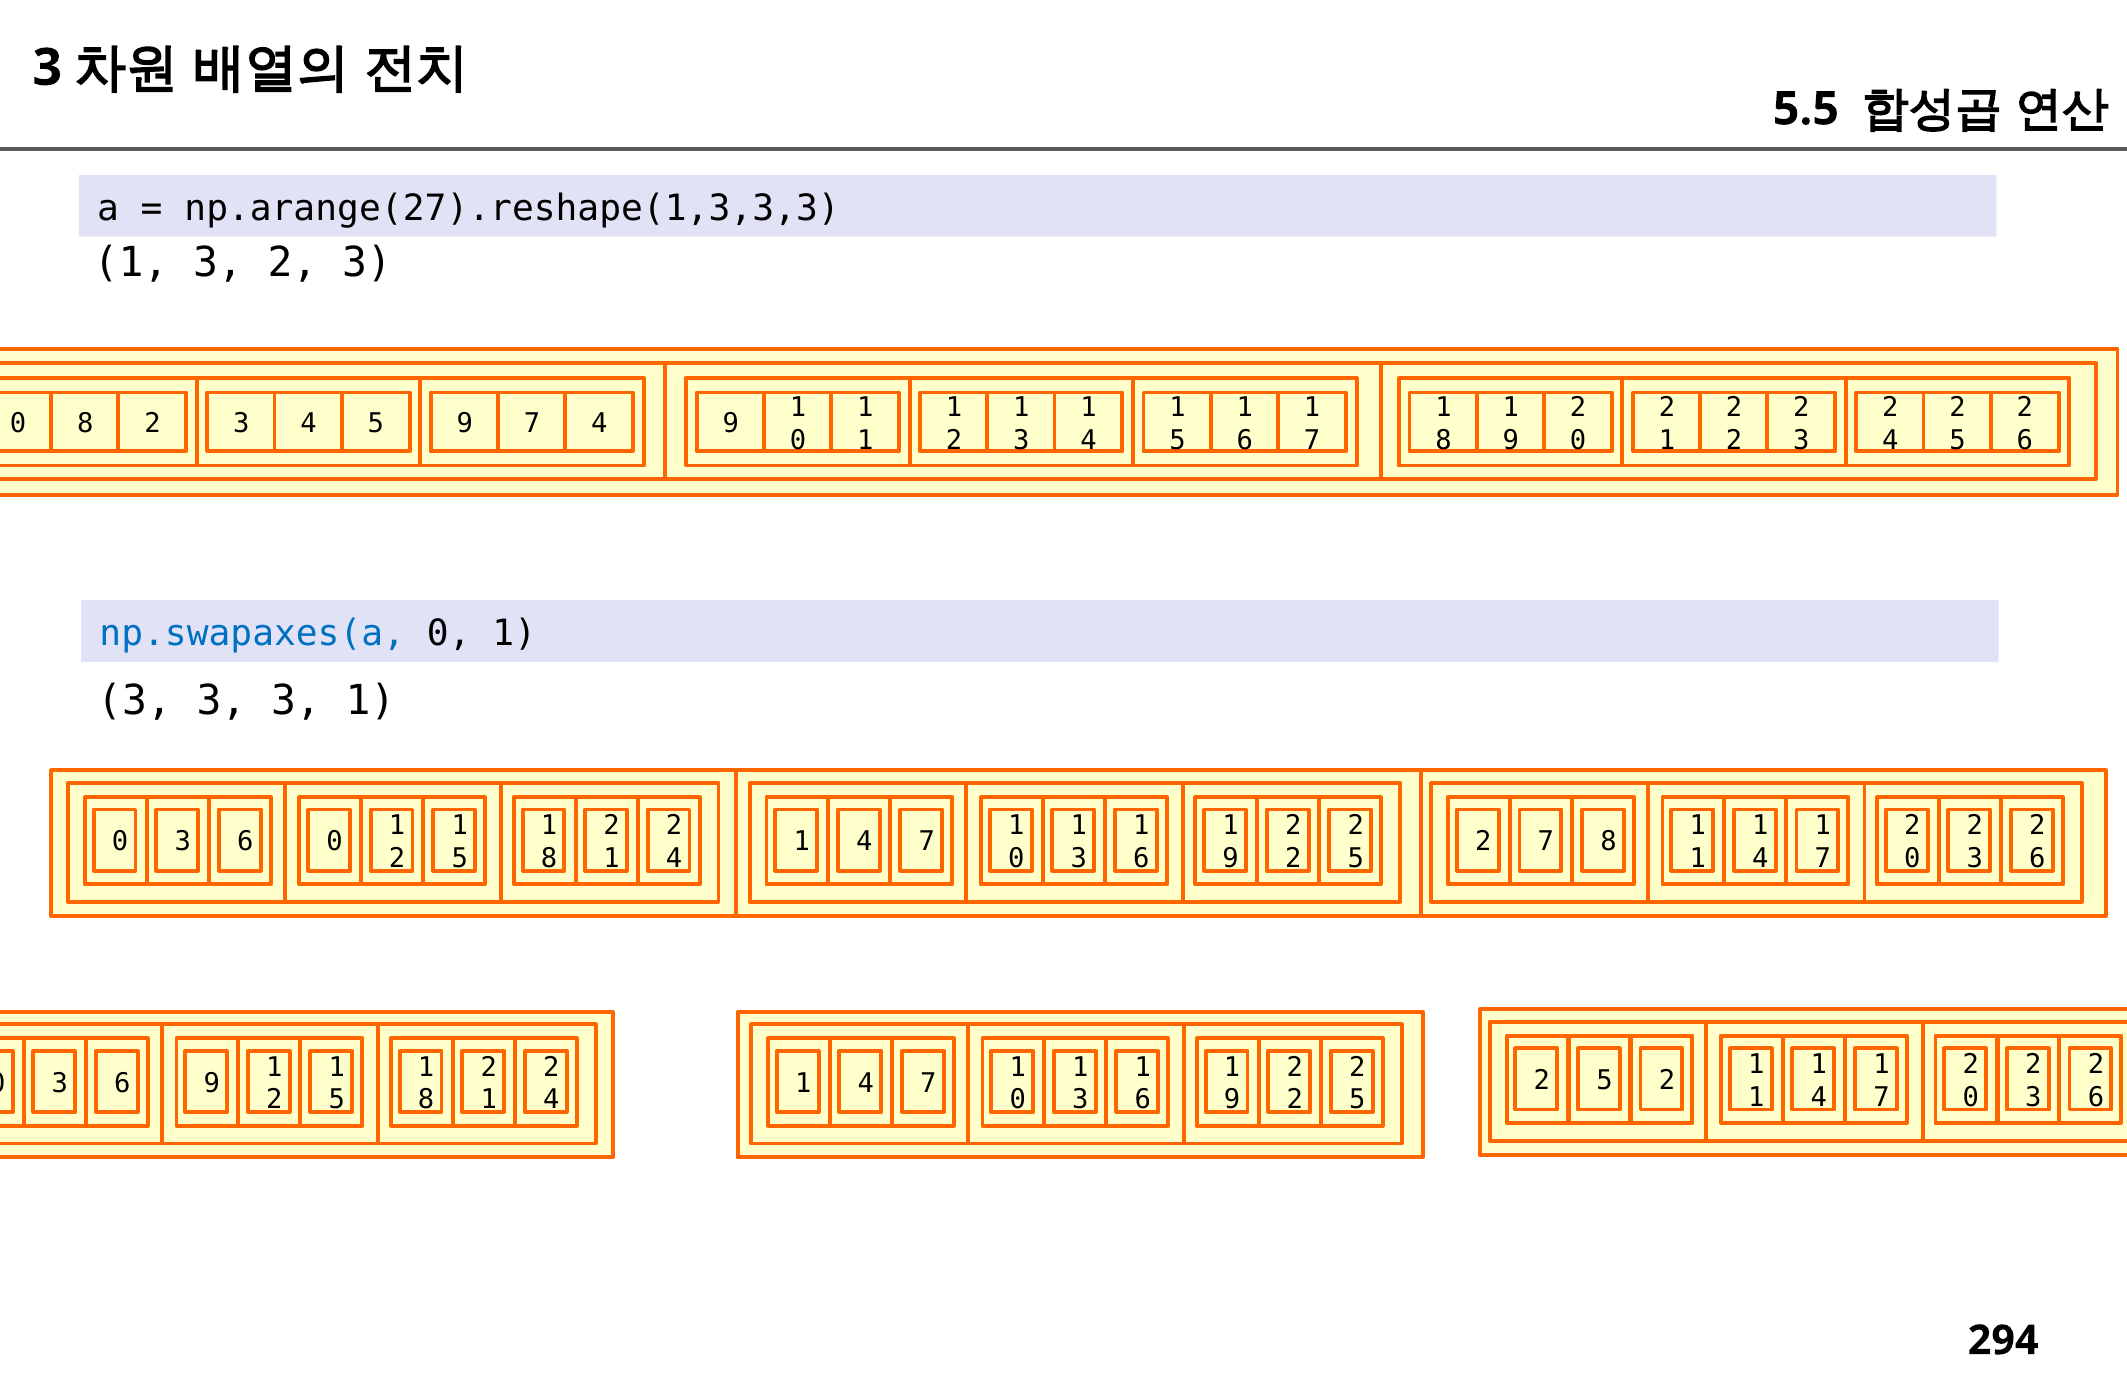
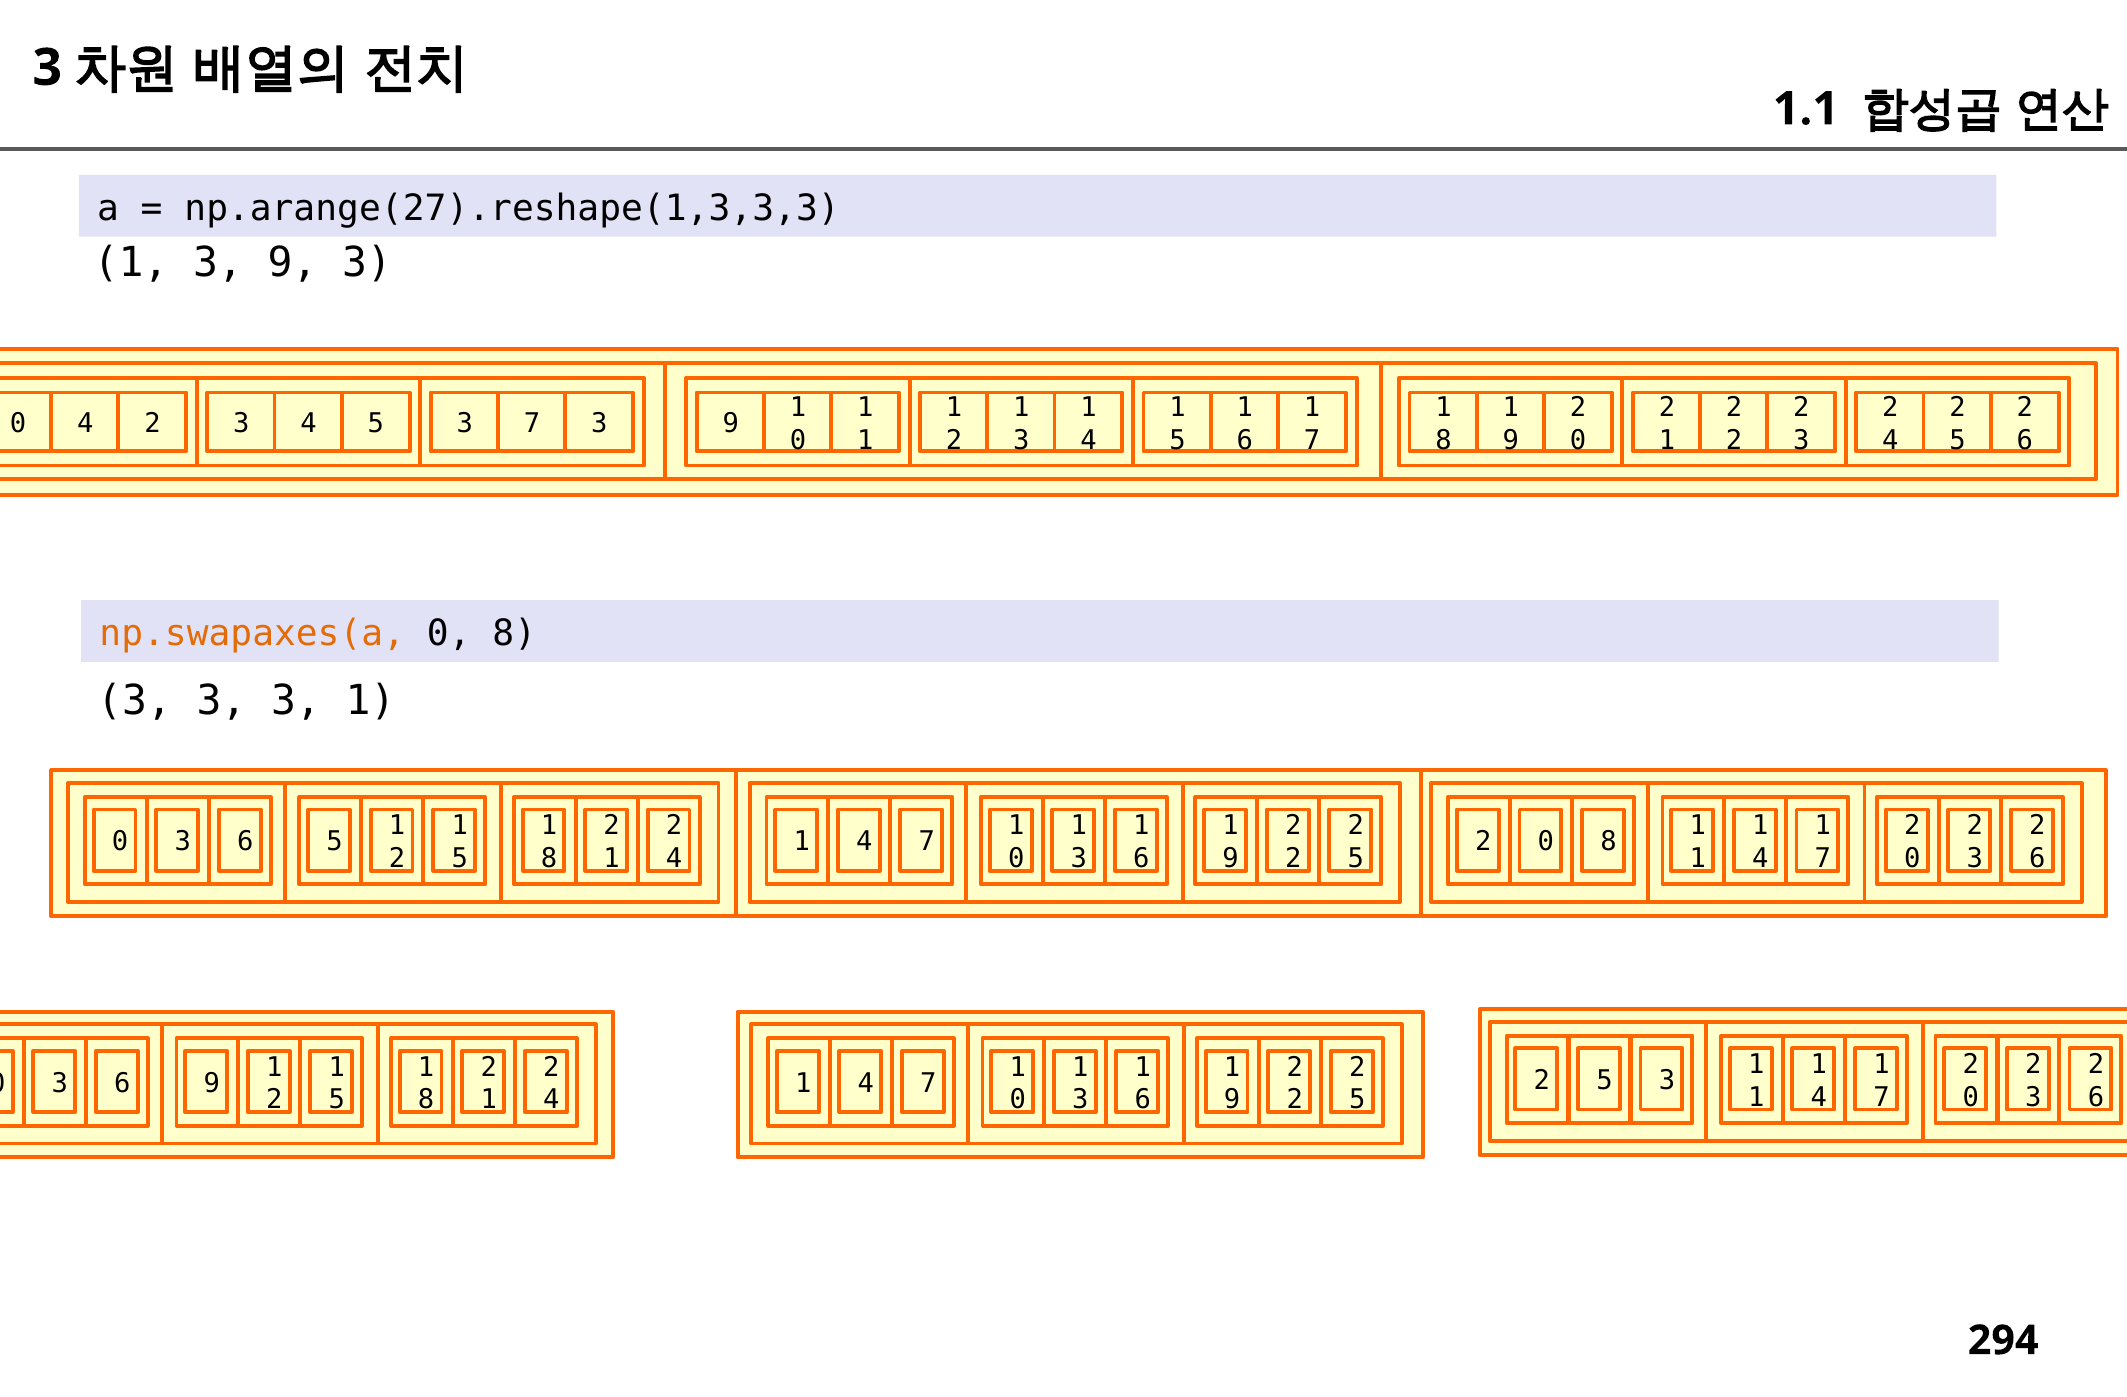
5.5: 5.5 -> 1.1
1 3 2: 2 -> 9
0 8: 8 -> 4
4 5 9: 9 -> 3
7 4: 4 -> 3
np.swapaxes(a colour: blue -> orange
1 at (514, 634): 1 -> 8
3 6 0: 0 -> 5
7 at (1546, 842): 7 -> 0
2 at (1667, 1081): 2 -> 3
